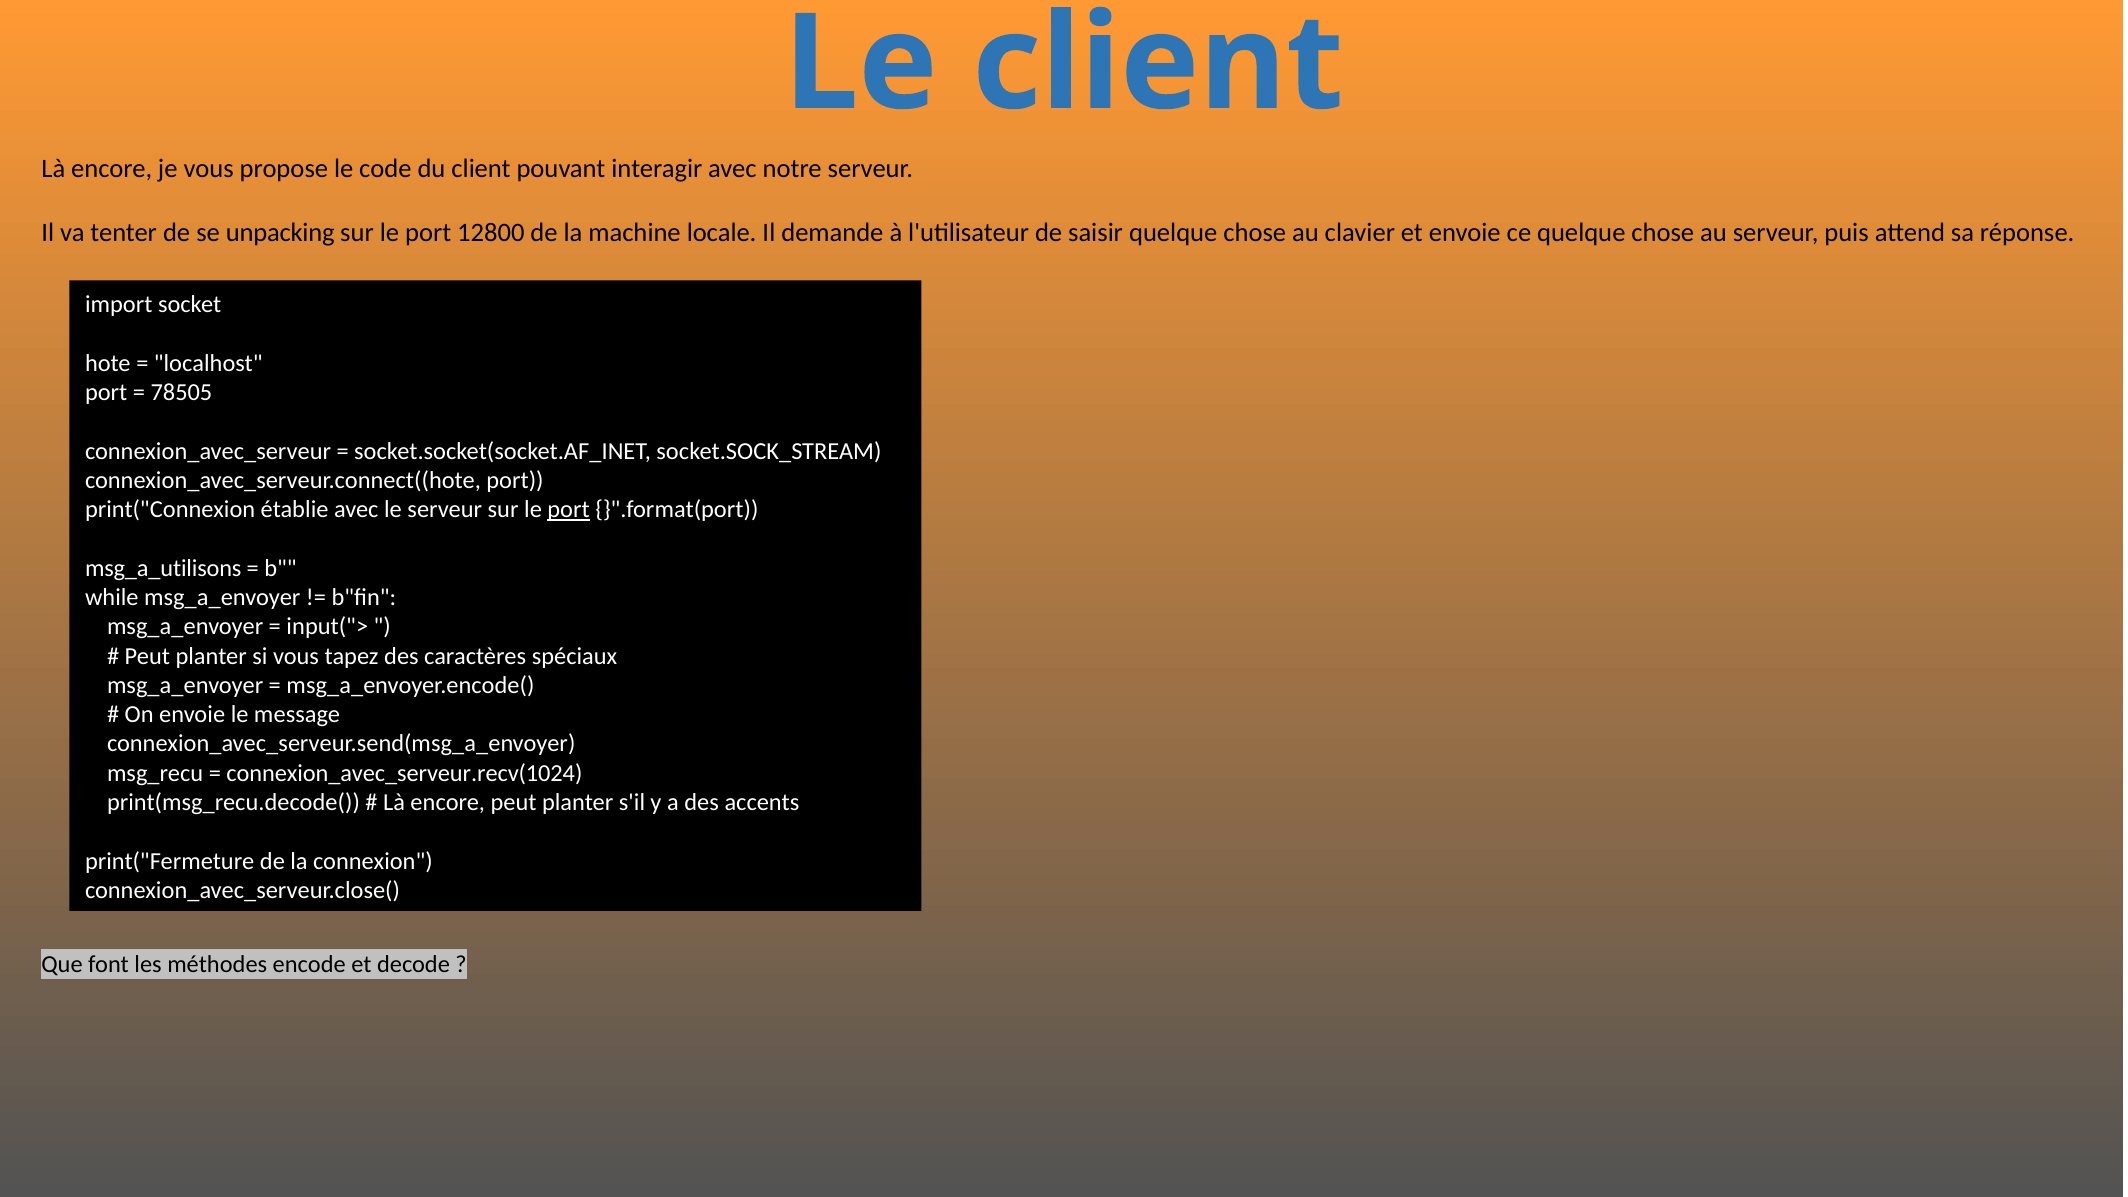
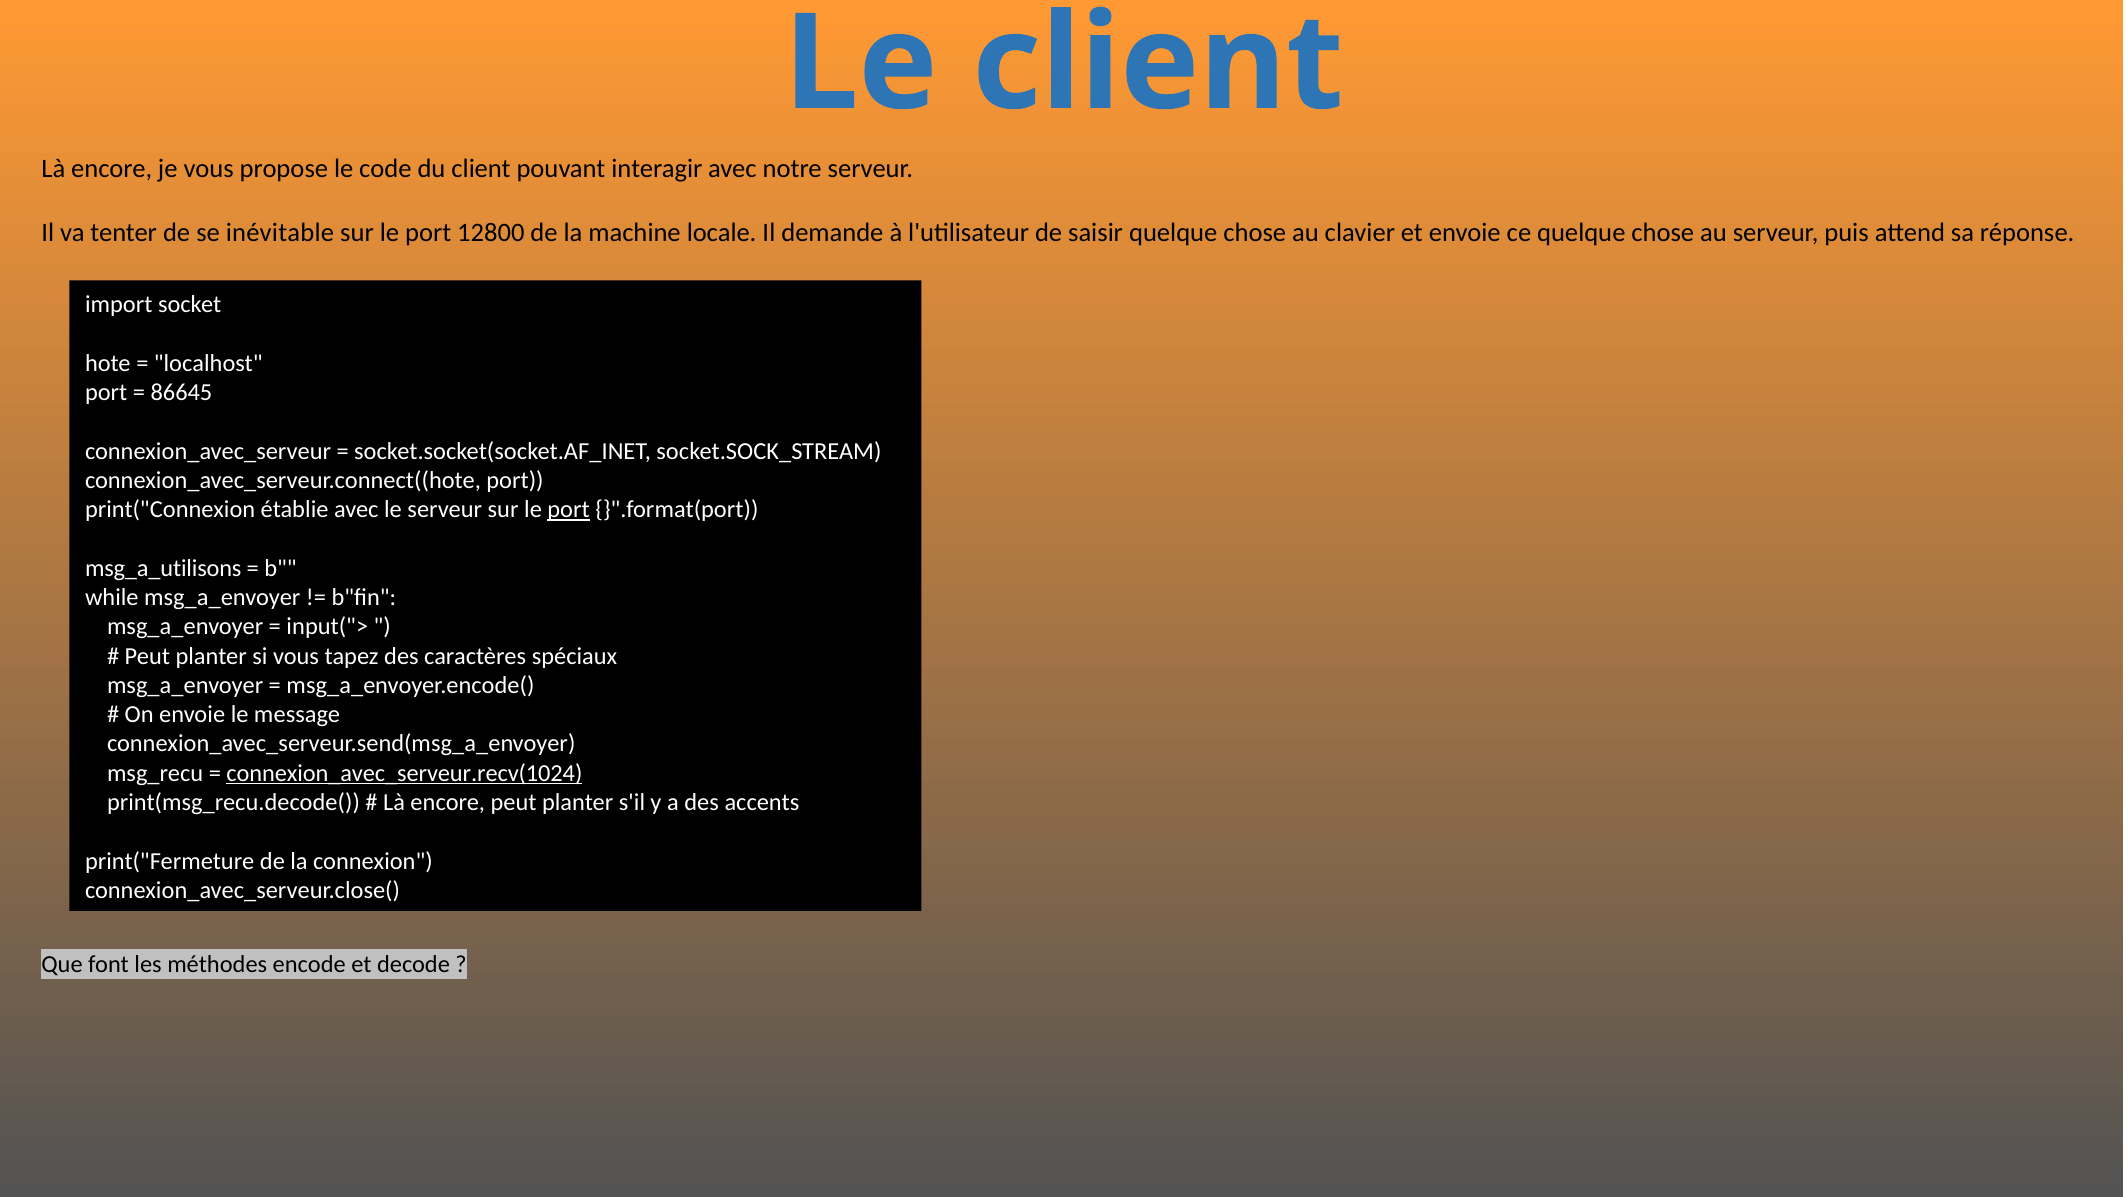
unpacking: unpacking -> inévitable
78505: 78505 -> 86645
connexion_avec_serveur.recv(1024 underline: none -> present
